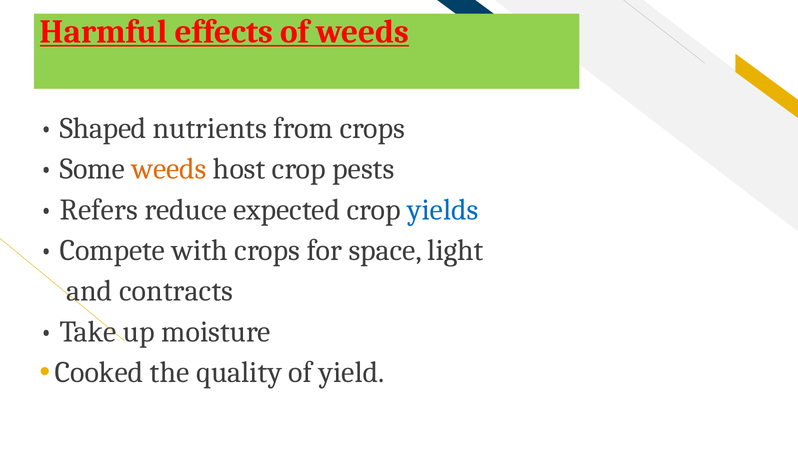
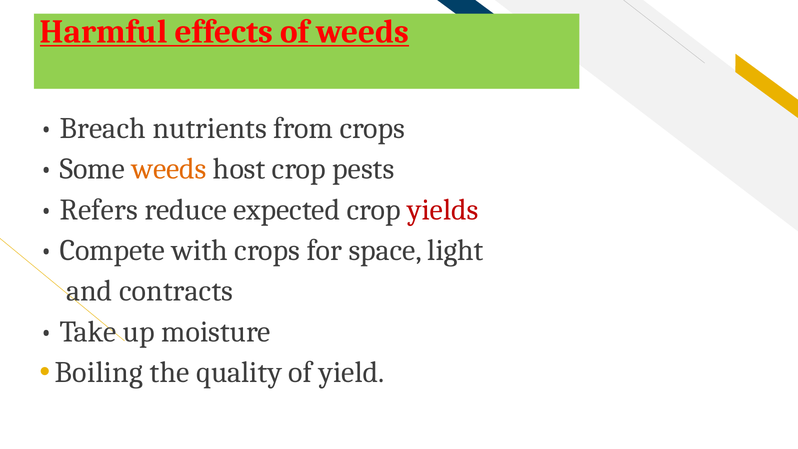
Shaped: Shaped -> Breach
yields colour: blue -> red
Cooked: Cooked -> Boiling
